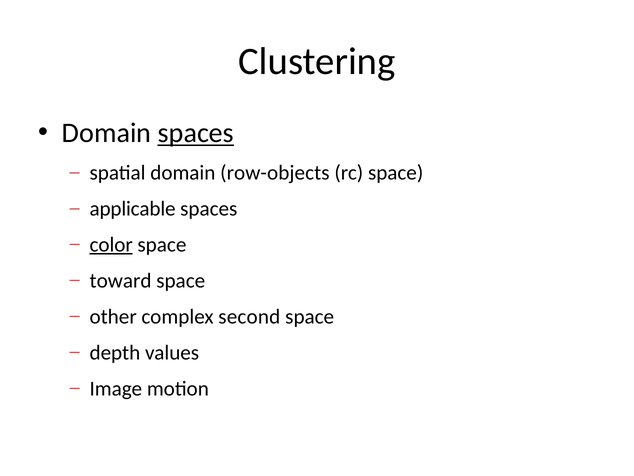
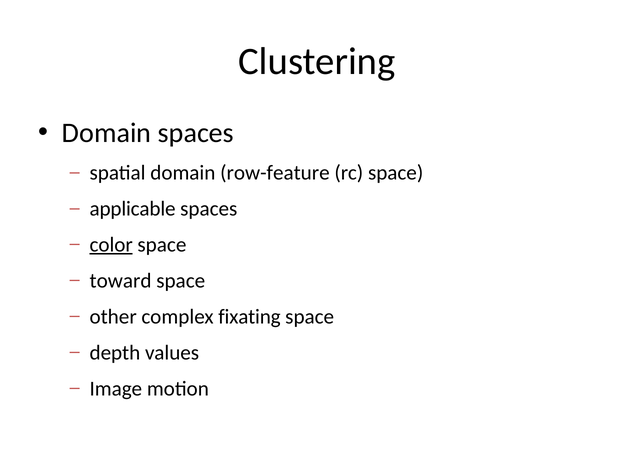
spaces at (196, 133) underline: present -> none
row-objects: row-objects -> row-feature
second: second -> fixating
